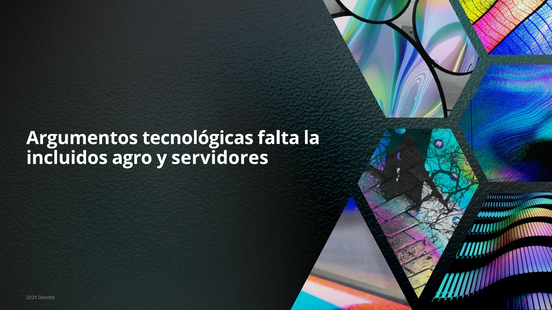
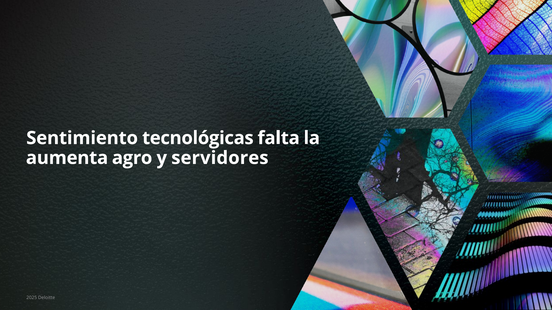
Argumentos: Argumentos -> Sentimiento
incluidos: incluidos -> aumenta
